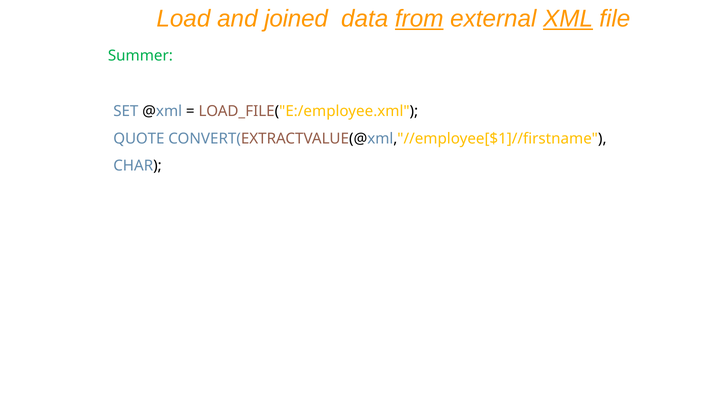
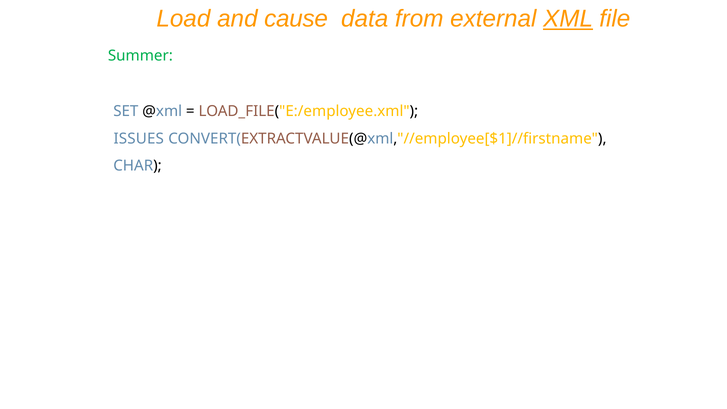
joined: joined -> cause
from underline: present -> none
QUOTE: QUOTE -> ISSUES
